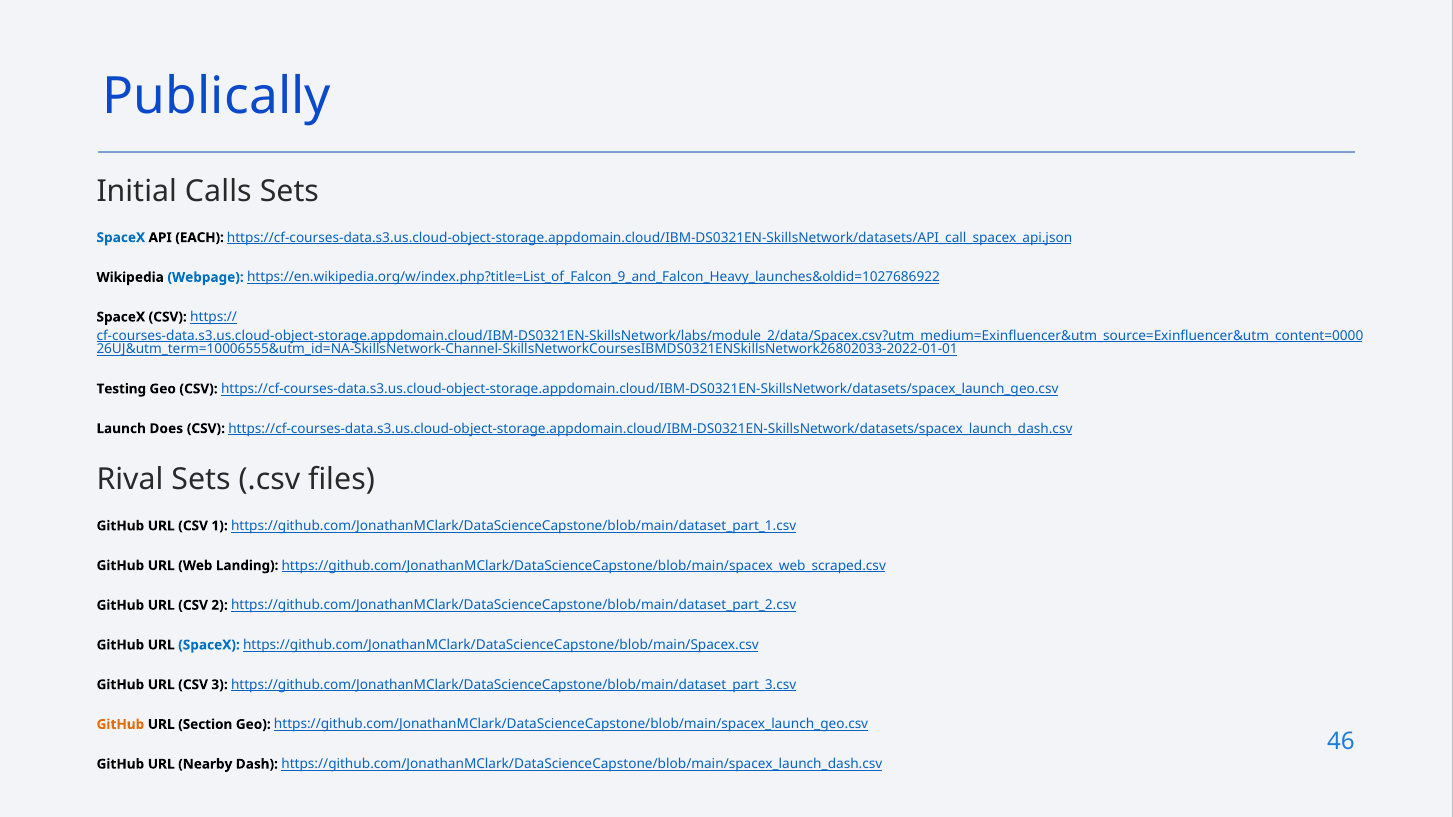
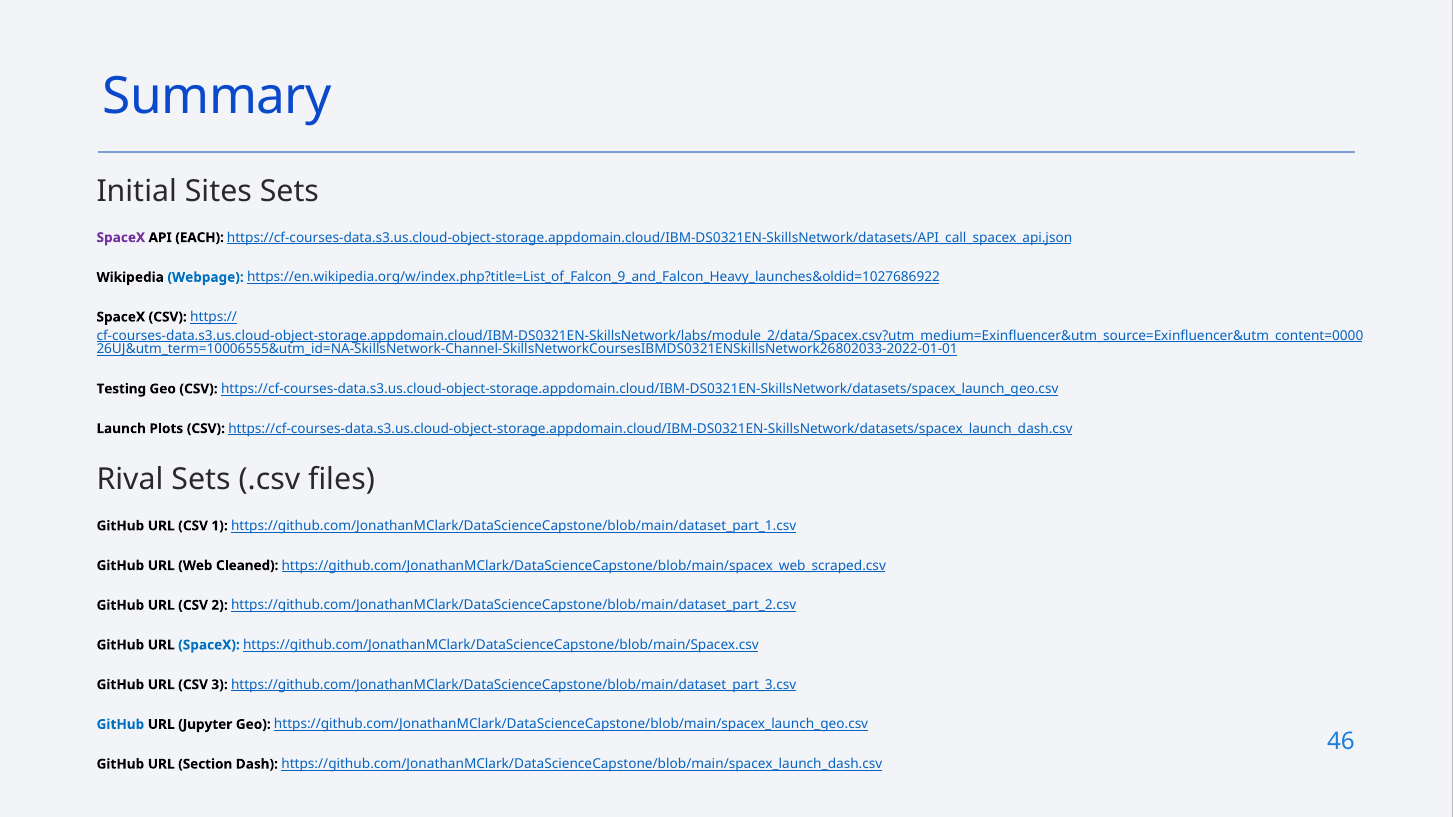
Publically: Publically -> Summary
Calls: Calls -> Sites
SpaceX at (121, 238) colour: blue -> purple
Does: Does -> Plots
Landing: Landing -> Cleaned
GitHub at (120, 725) colour: orange -> blue
Section: Section -> Jupyter
Nearby: Nearby -> Section
